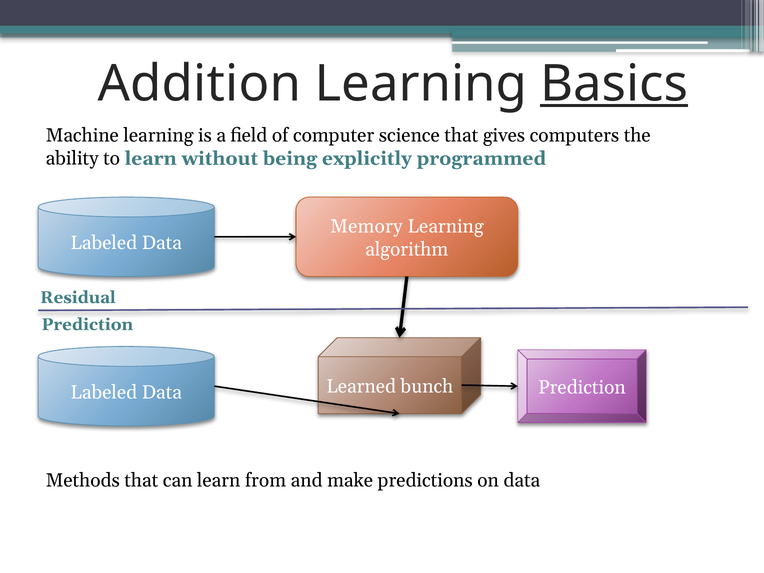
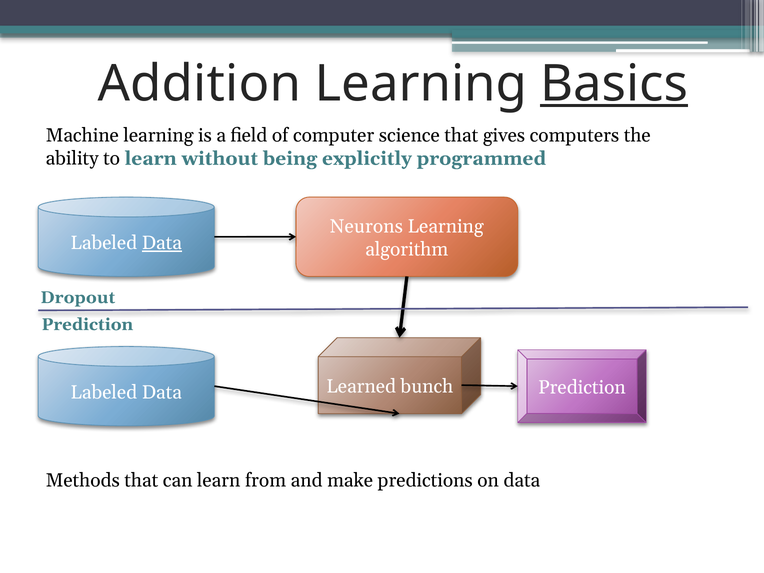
Memory: Memory -> Neurons
Data at (162, 243) underline: none -> present
Residual: Residual -> Dropout
